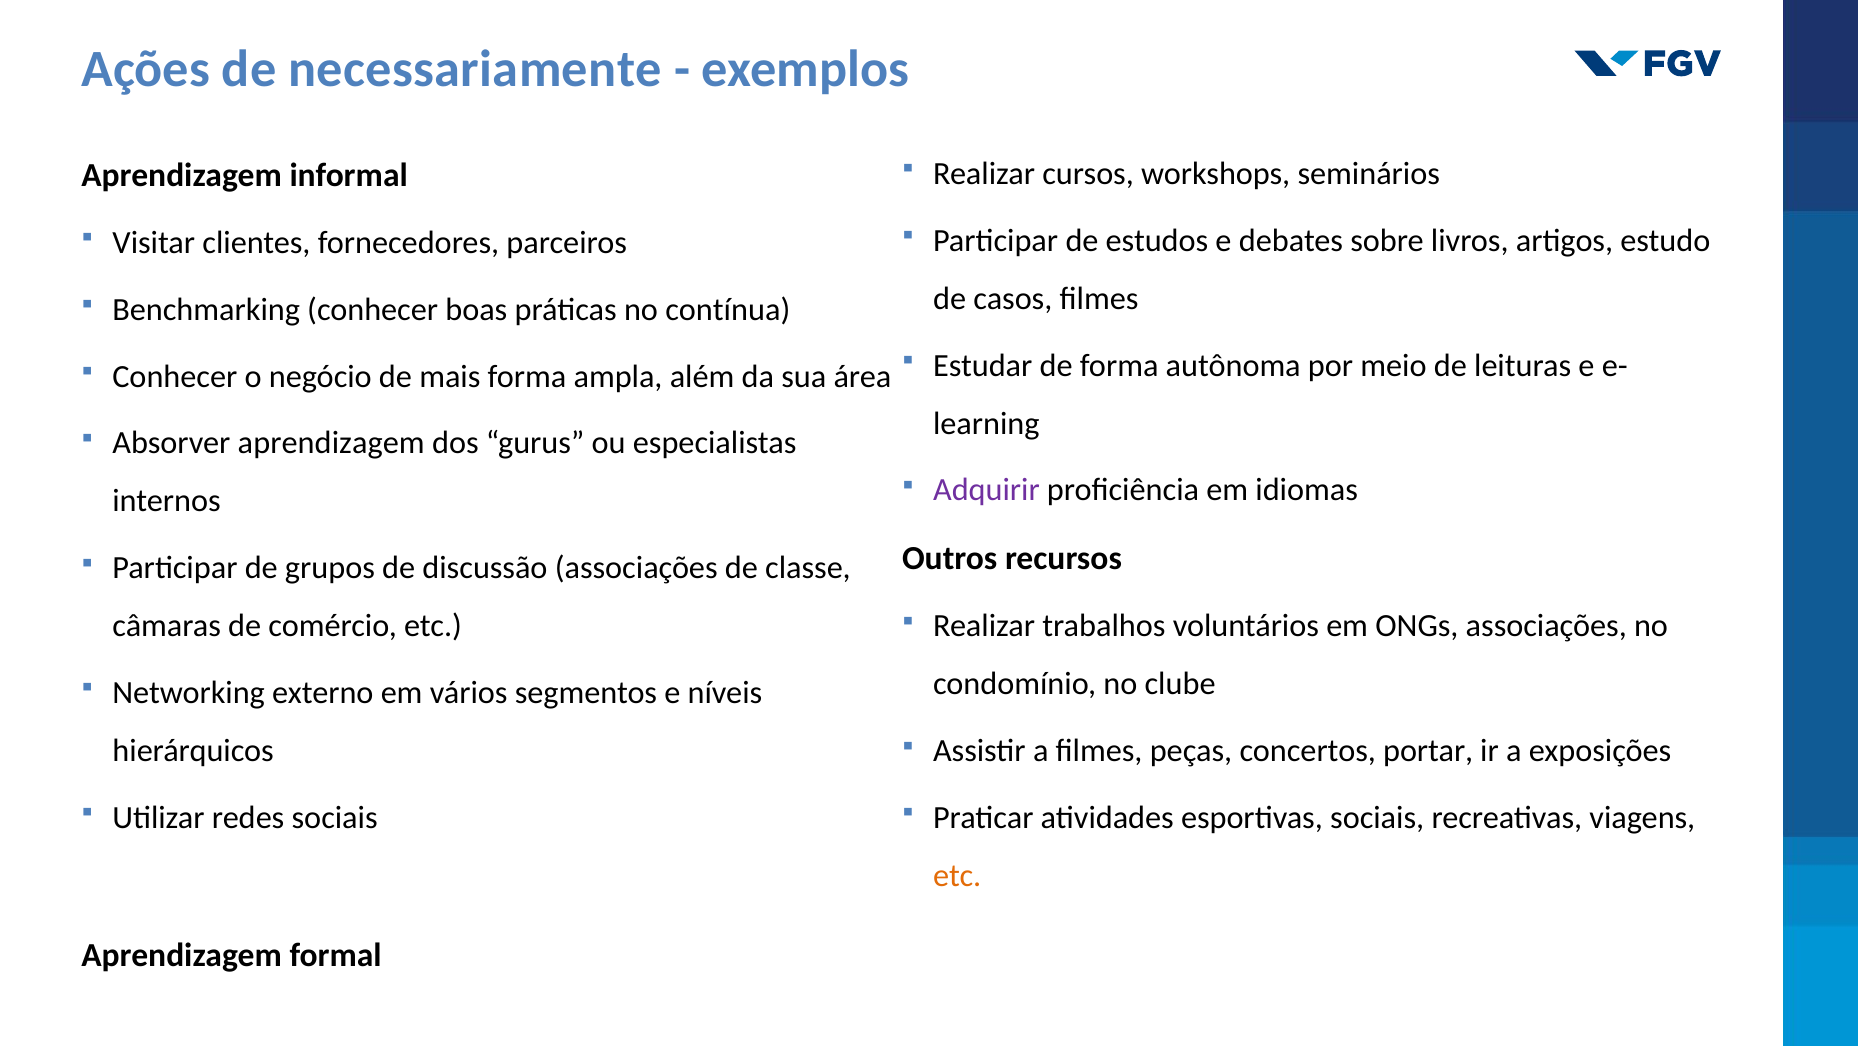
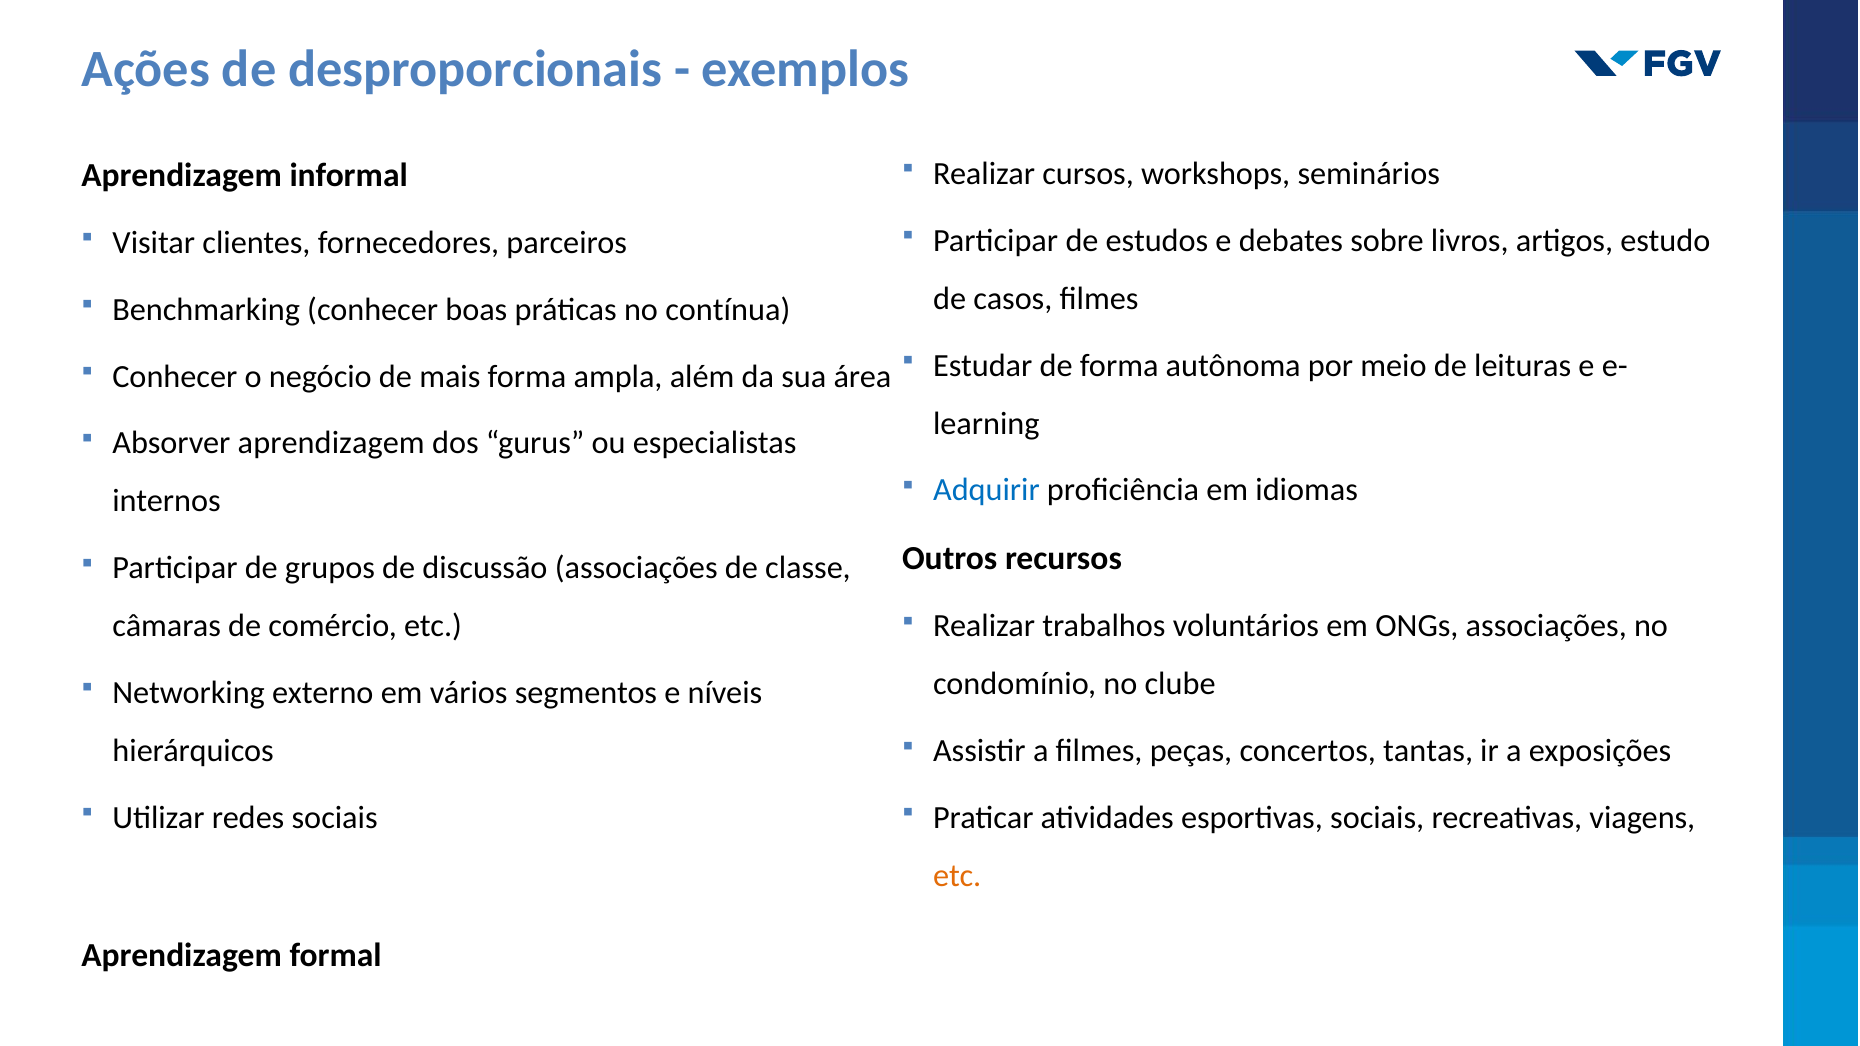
necessariamente: necessariamente -> desproporcionais
Adquirir colour: purple -> blue
portar: portar -> tantas
